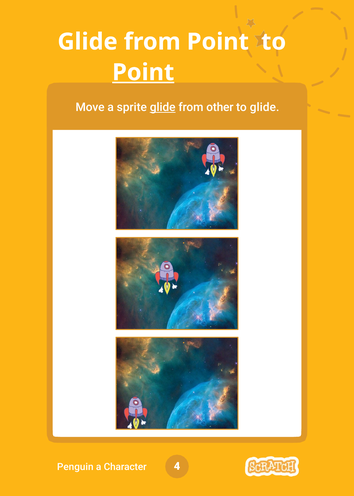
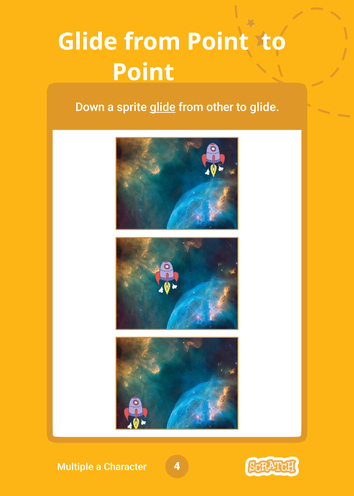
Point at (143, 72) underline: present -> none
Move: Move -> Down
Penguin: Penguin -> Multiple
